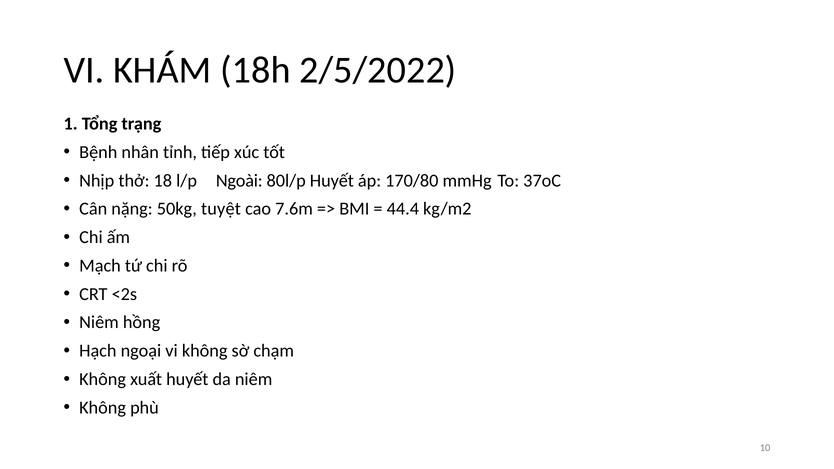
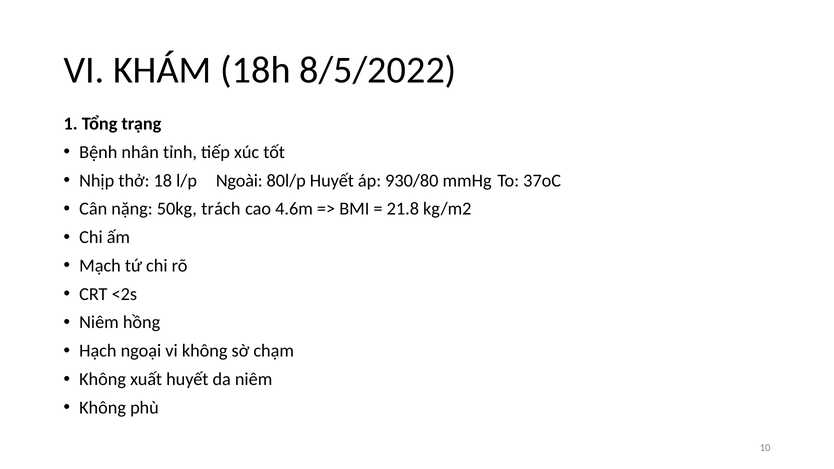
2/5/2022: 2/5/2022 -> 8/5/2022
170/80: 170/80 -> 930/80
tuyệt: tuyệt -> trách
7.6m: 7.6m -> 4.6m
44.4: 44.4 -> 21.8
